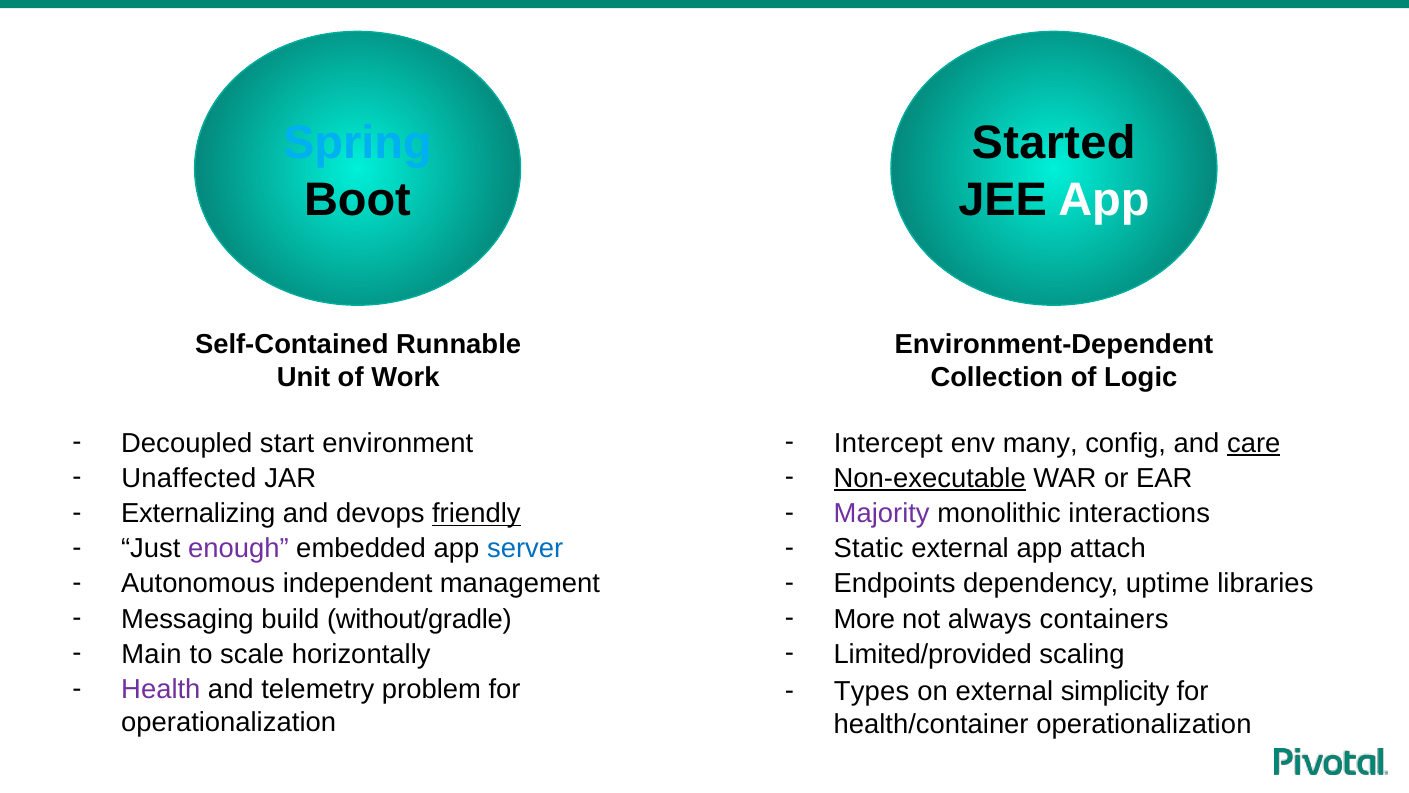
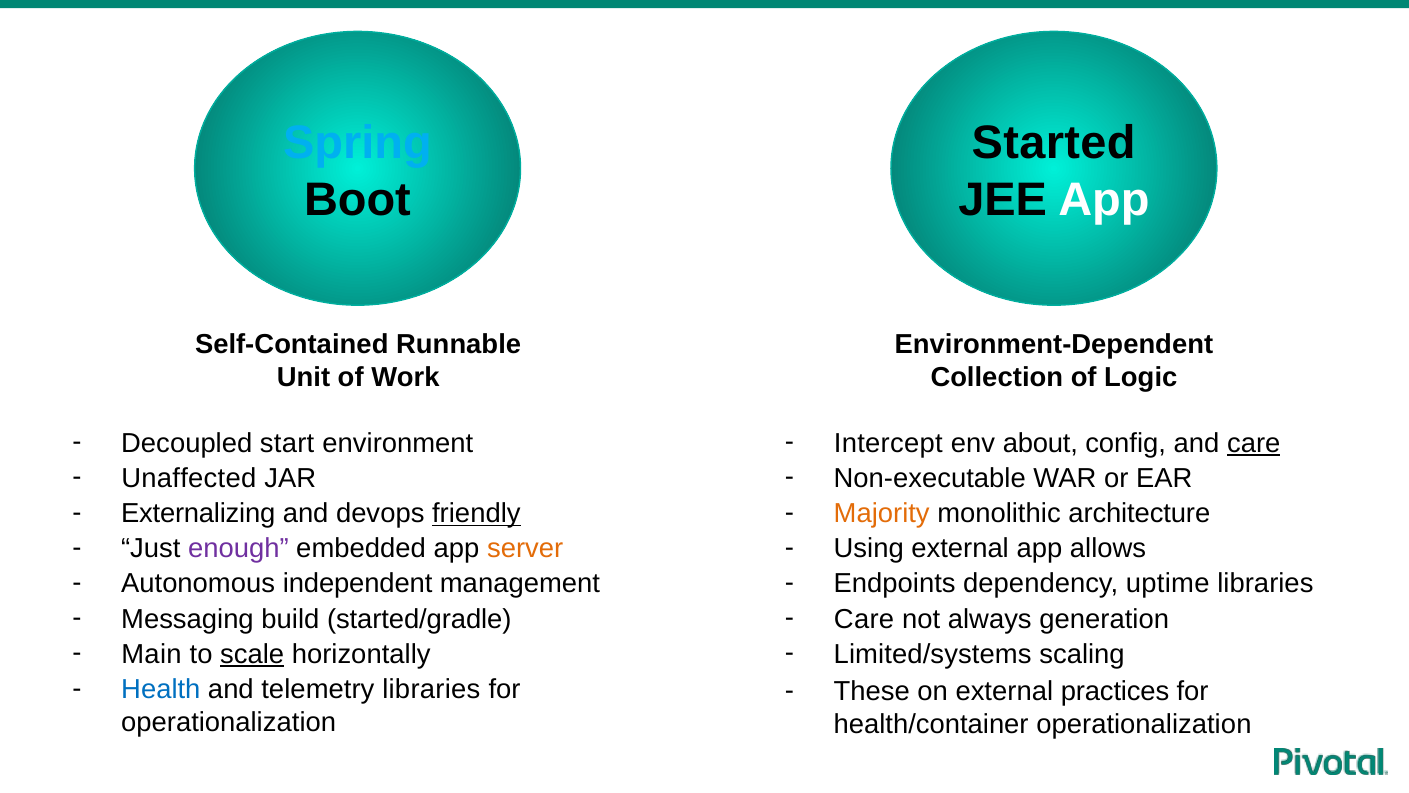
many: many -> about
Non-executable underline: present -> none
Majority colour: purple -> orange
interactions: interactions -> architecture
server colour: blue -> orange
Static: Static -> Using
attach: attach -> allows
without/gradle: without/gradle -> started/gradle
More at (864, 619): More -> Care
containers: containers -> generation
scale underline: none -> present
Limited/provided: Limited/provided -> Limited/systems
Health colour: purple -> blue
telemetry problem: problem -> libraries
Types: Types -> These
simplicity: simplicity -> practices
